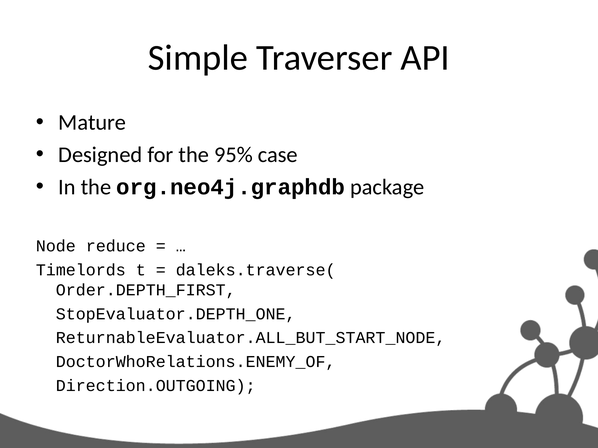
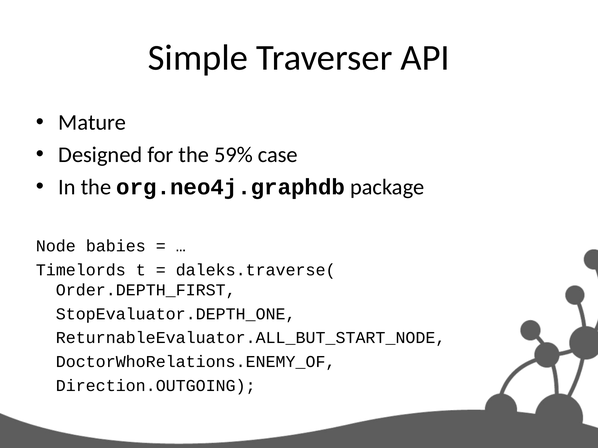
95%: 95% -> 59%
reduce: reduce -> babies
